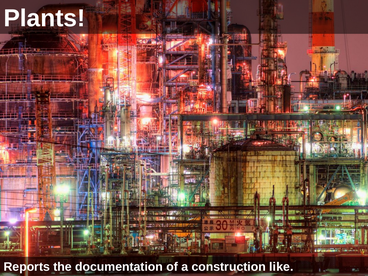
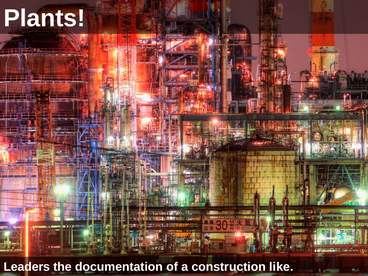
Reports: Reports -> Leaders
